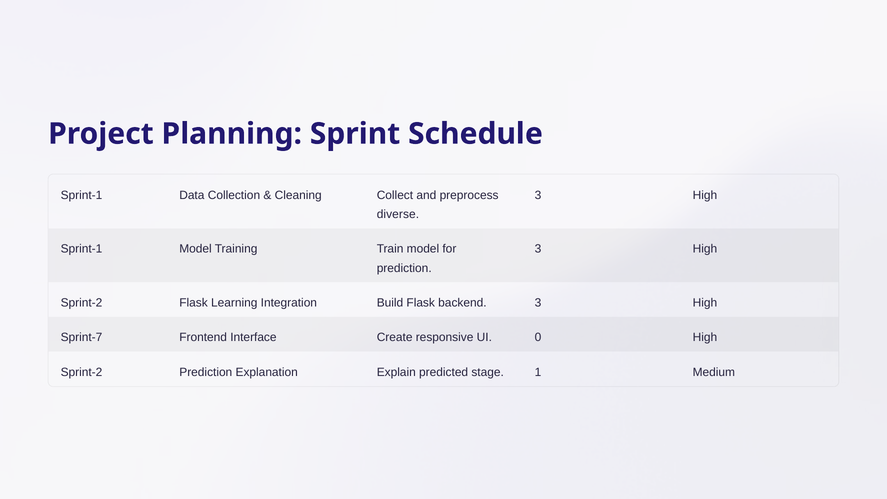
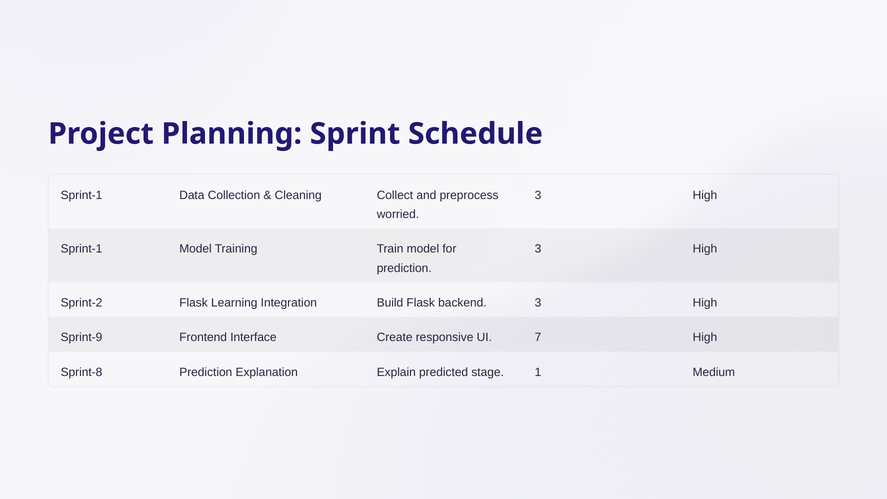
diverse: diverse -> worried
Sprint-7: Sprint-7 -> Sprint-9
0: 0 -> 7
Sprint-2 at (81, 372): Sprint-2 -> Sprint-8
